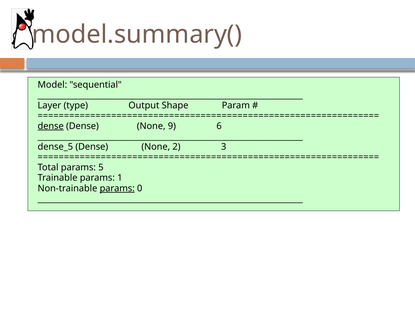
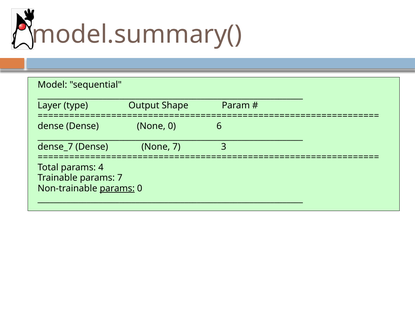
dense at (51, 126) underline: present -> none
None 9: 9 -> 0
dense_5: dense_5 -> dense_7
None 2: 2 -> 7
5: 5 -> 4
params 1: 1 -> 7
